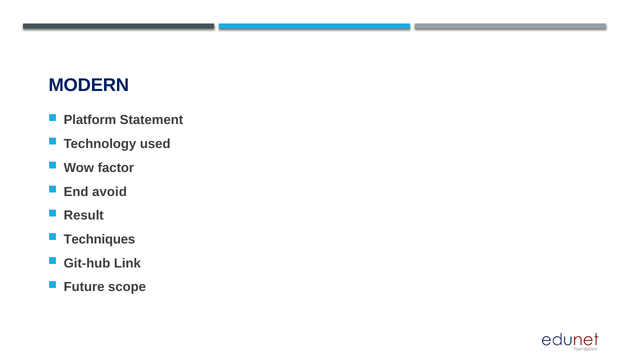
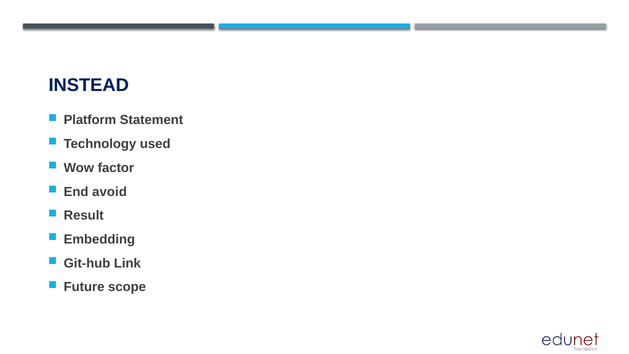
MODERN: MODERN -> INSTEAD
Techniques: Techniques -> Embedding
